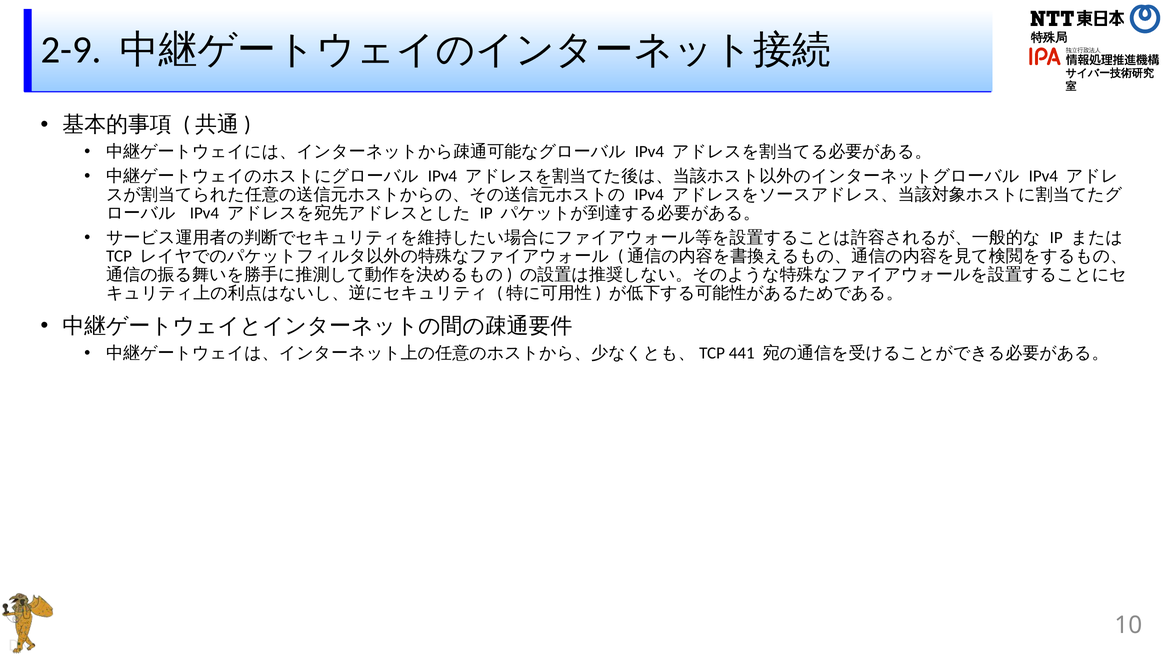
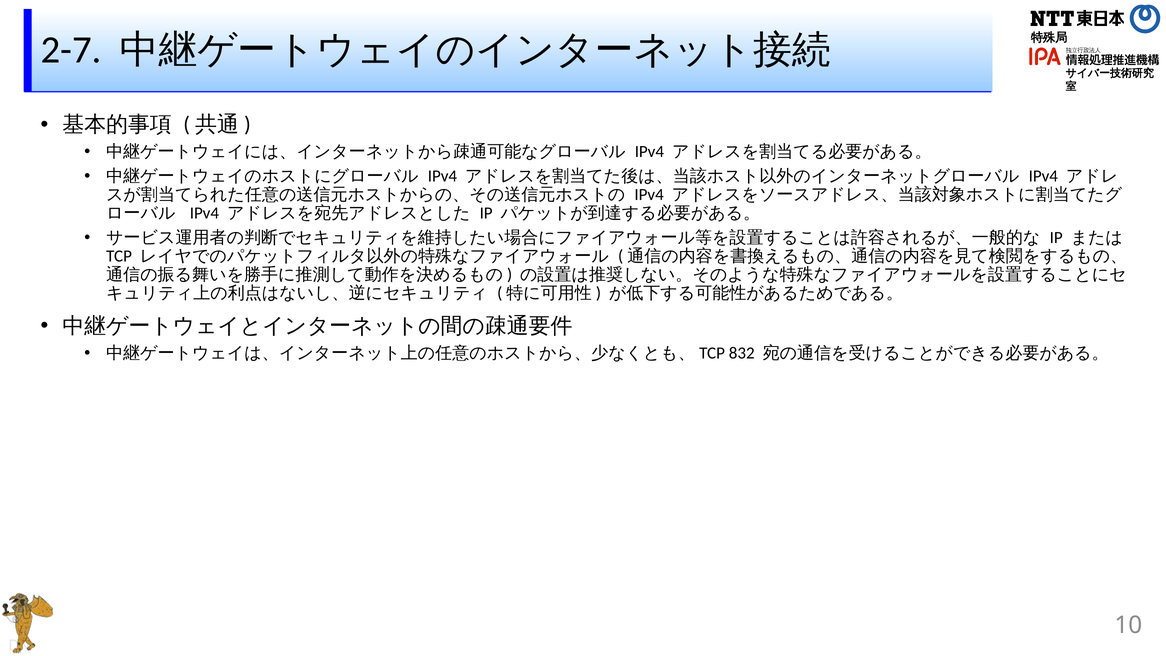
2-9: 2-9 -> 2-7
441: 441 -> 832
